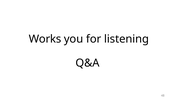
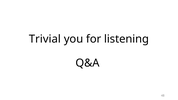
Works: Works -> Trivial
